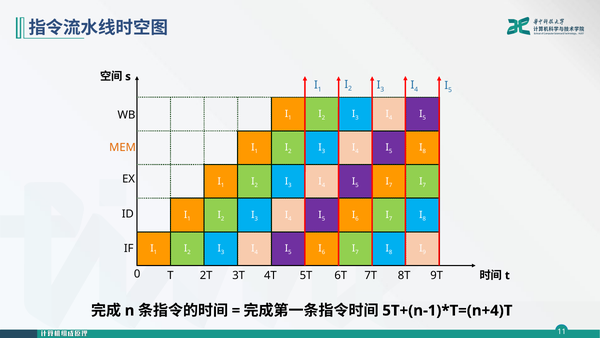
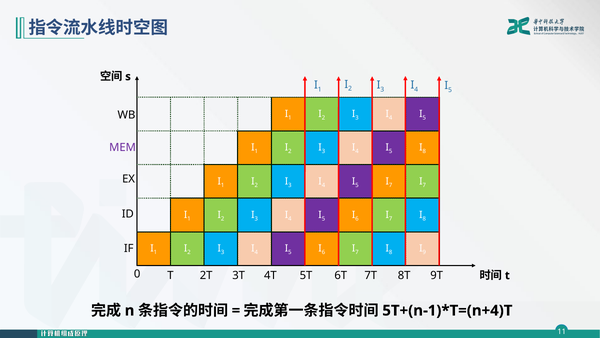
MEM colour: orange -> purple
